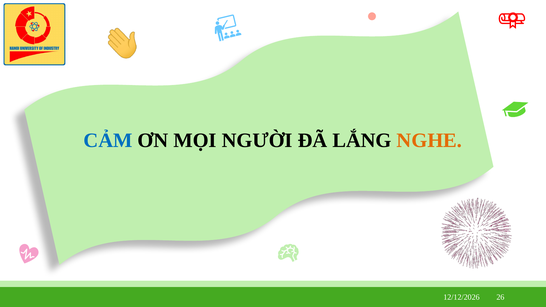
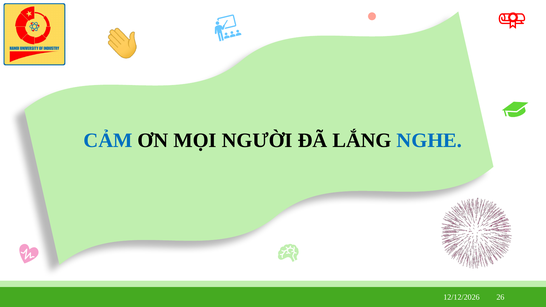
NGHE colour: orange -> blue
